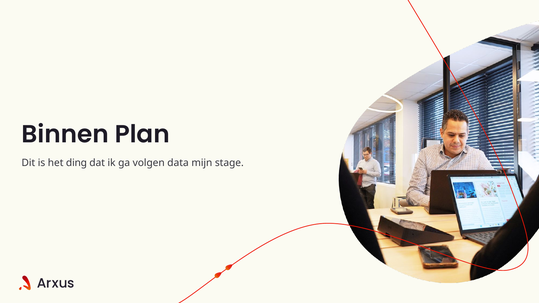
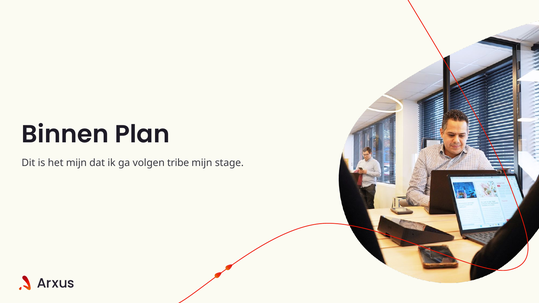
het ding: ding -> mijn
data: data -> tribe
